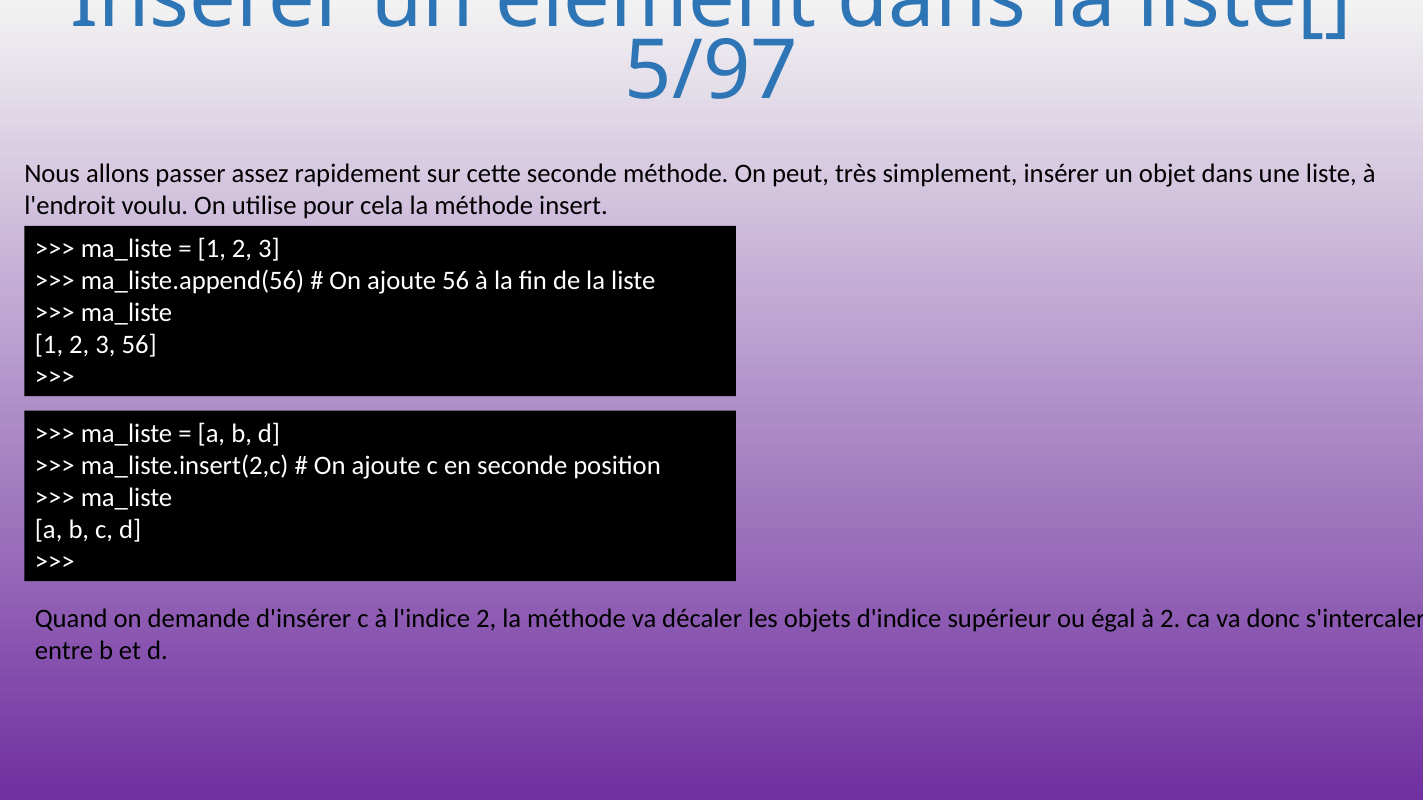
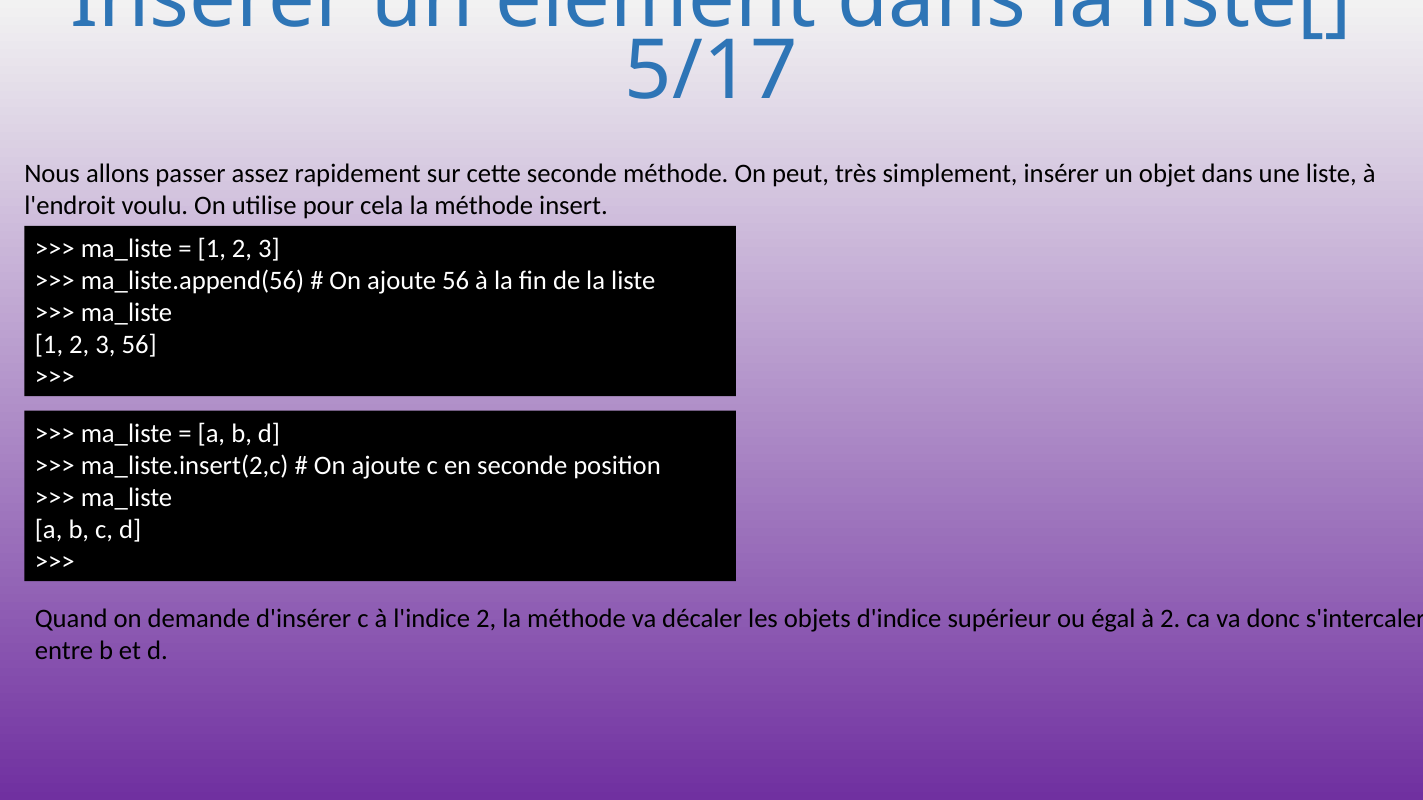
5/97: 5/97 -> 5/17
